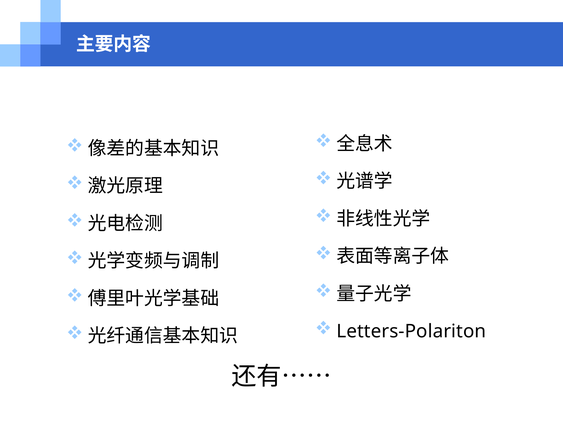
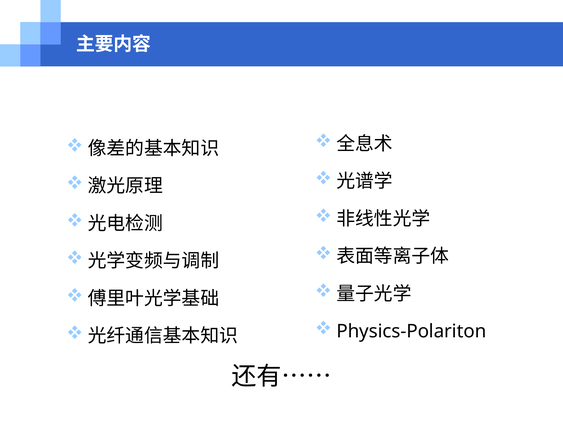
Letters-Polariton: Letters-Polariton -> Physics-Polariton
